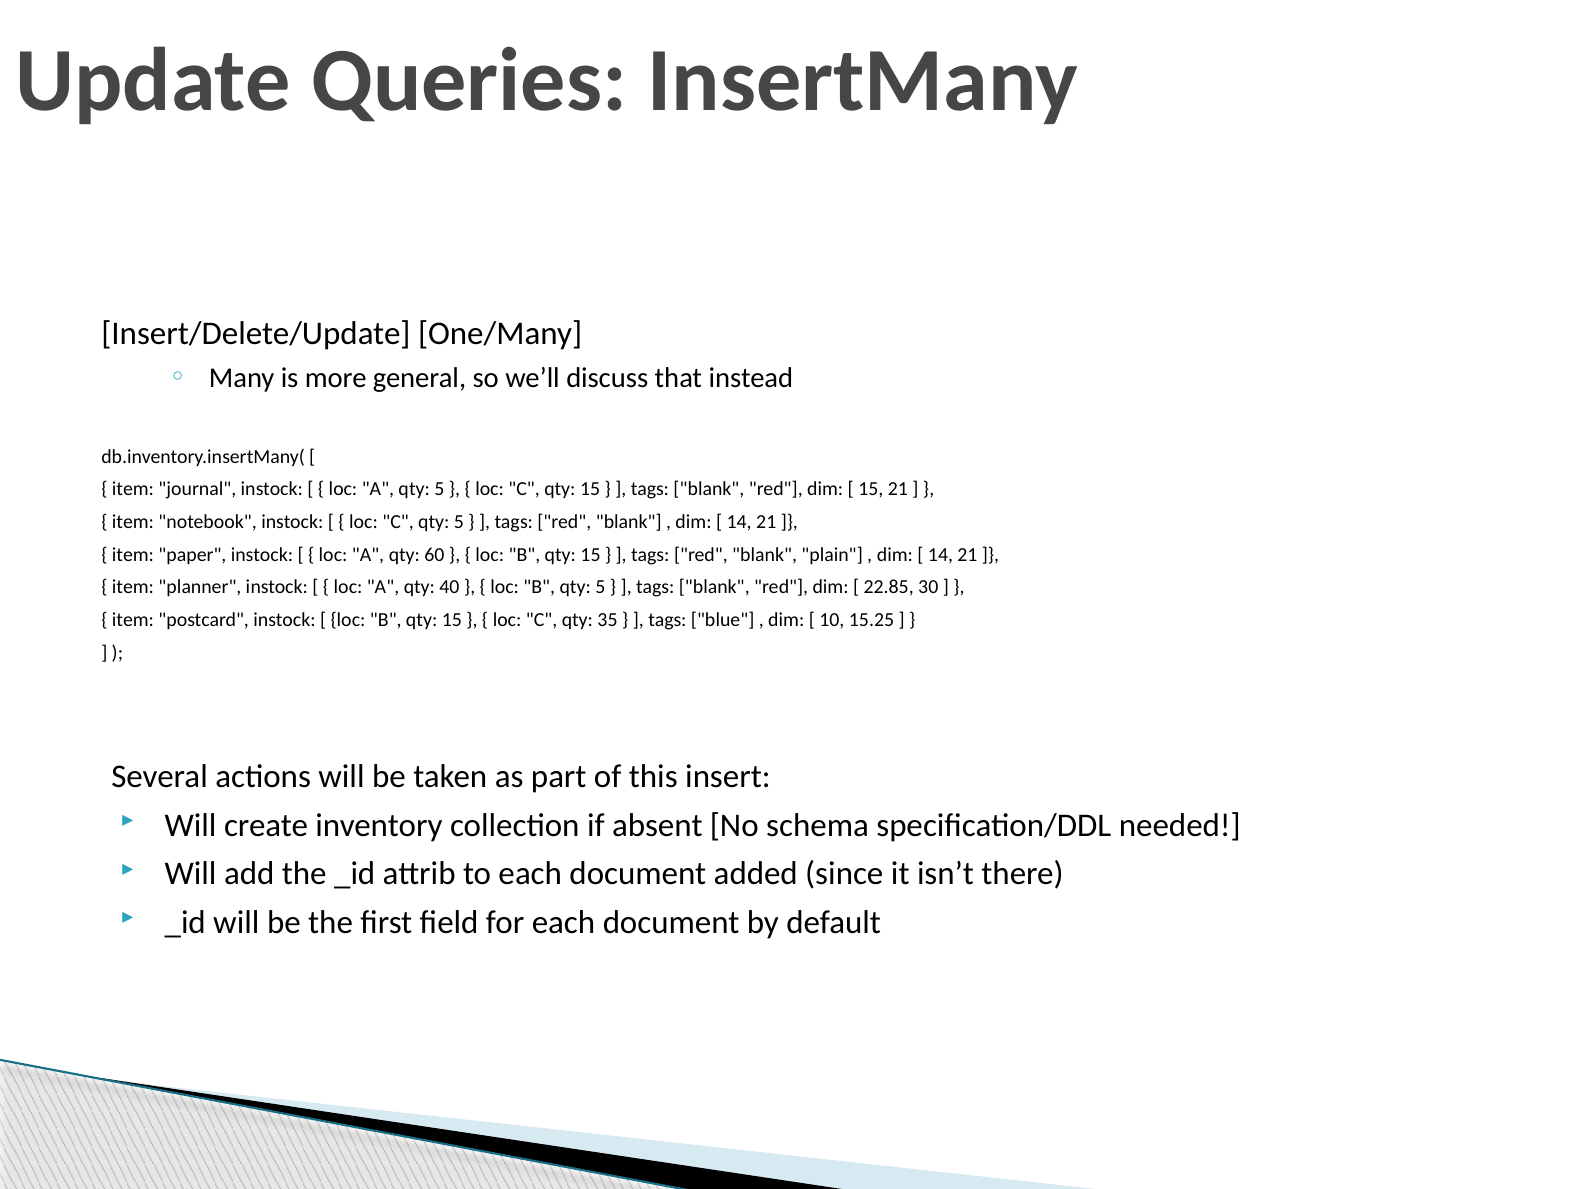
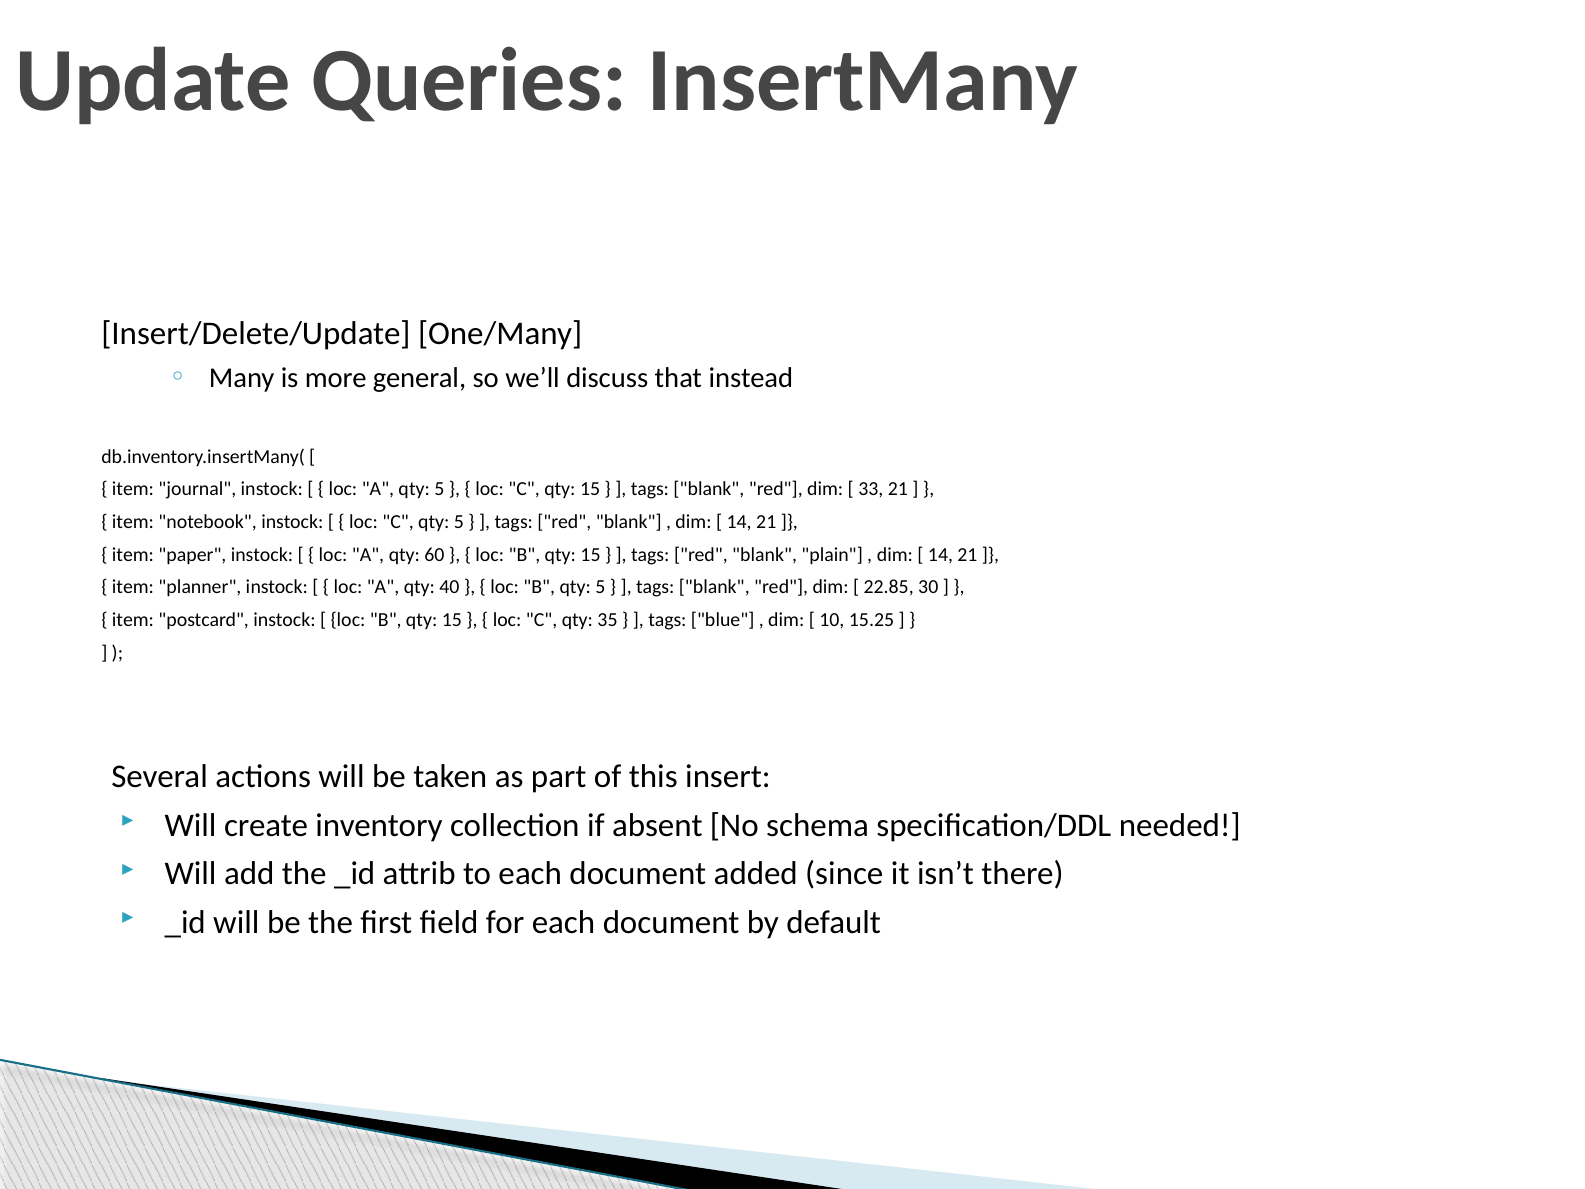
15 at (871, 489): 15 -> 33
